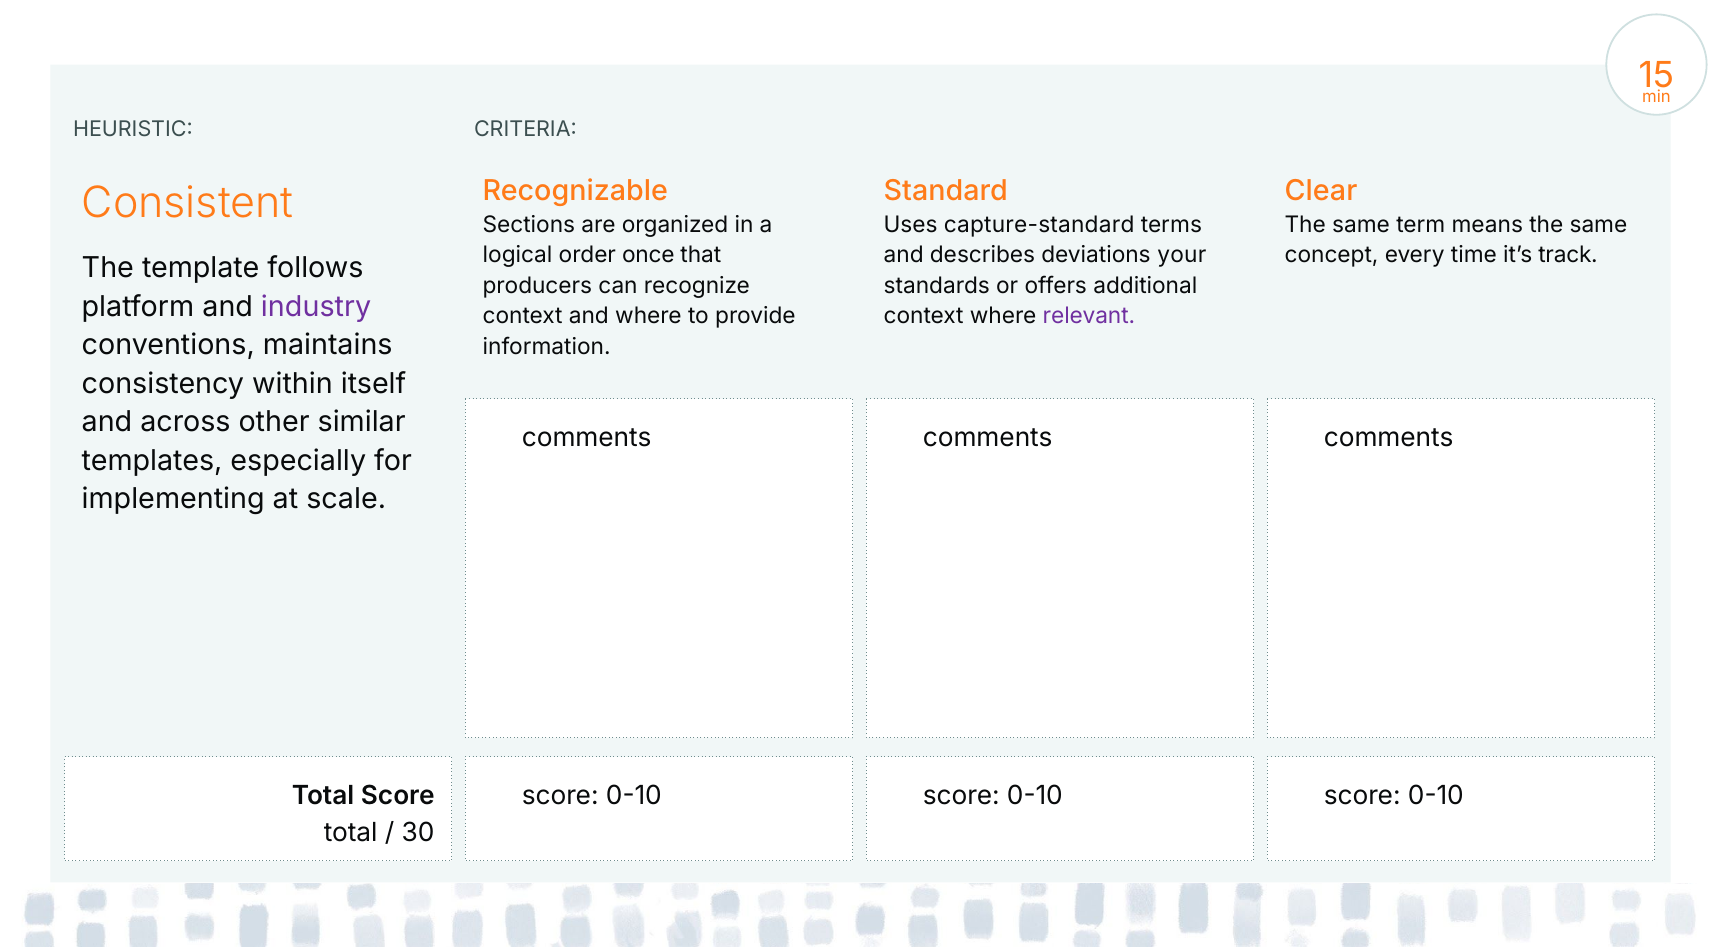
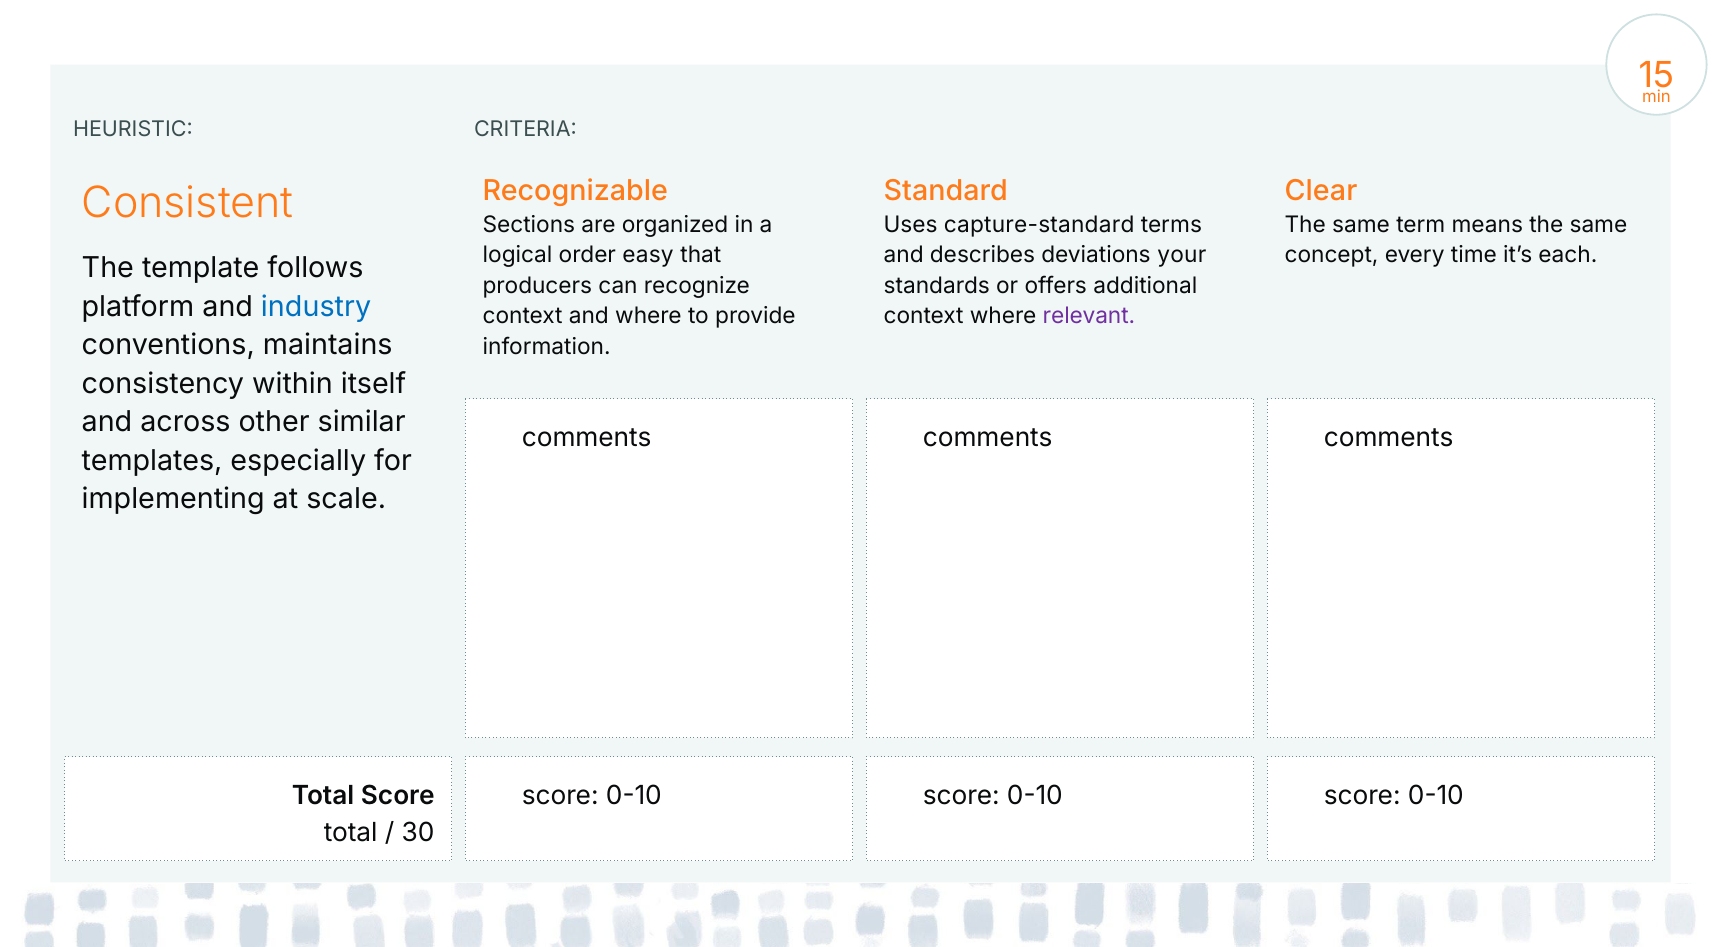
once: once -> easy
track: track -> each
industry colour: purple -> blue
